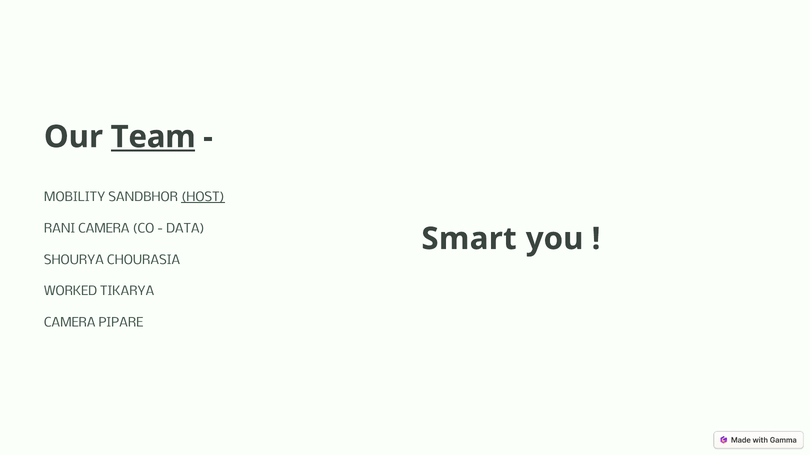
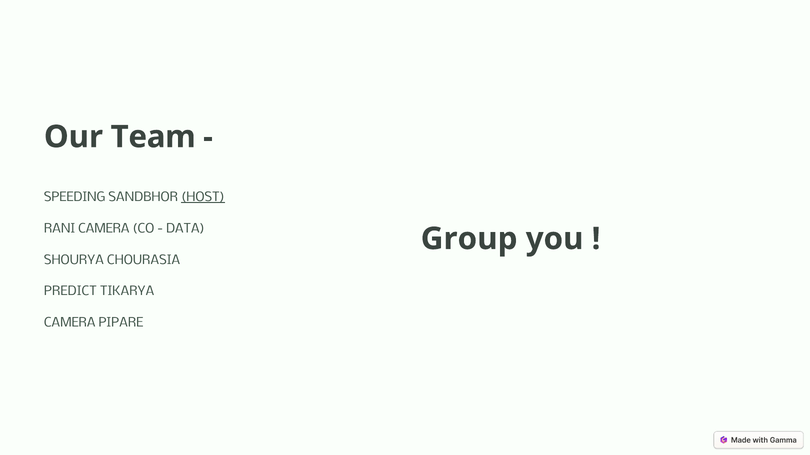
Team underline: present -> none
MOBILITY: MOBILITY -> SPEEDING
Smart: Smart -> Group
WORKED: WORKED -> PREDICT
